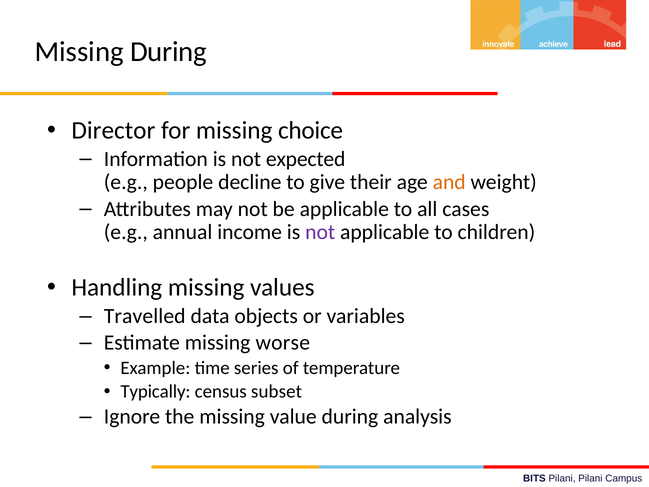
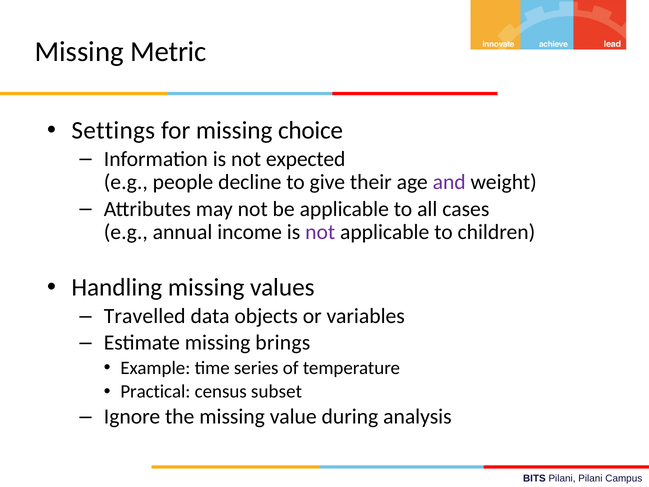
Missing During: During -> Metric
Director: Director -> Settings
and colour: orange -> purple
worse: worse -> brings
Typically: Typically -> Practical
